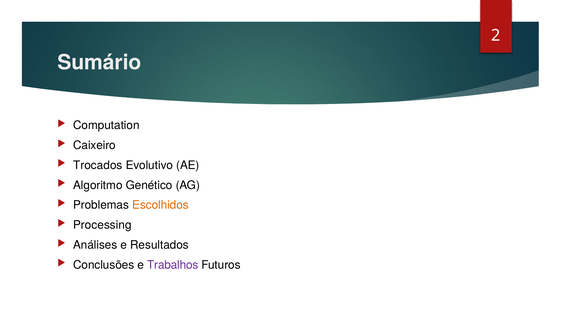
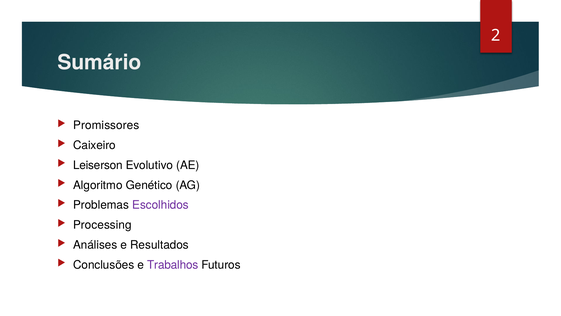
Computation: Computation -> Promissores
Trocados: Trocados -> Leiserson
Escolhidos colour: orange -> purple
